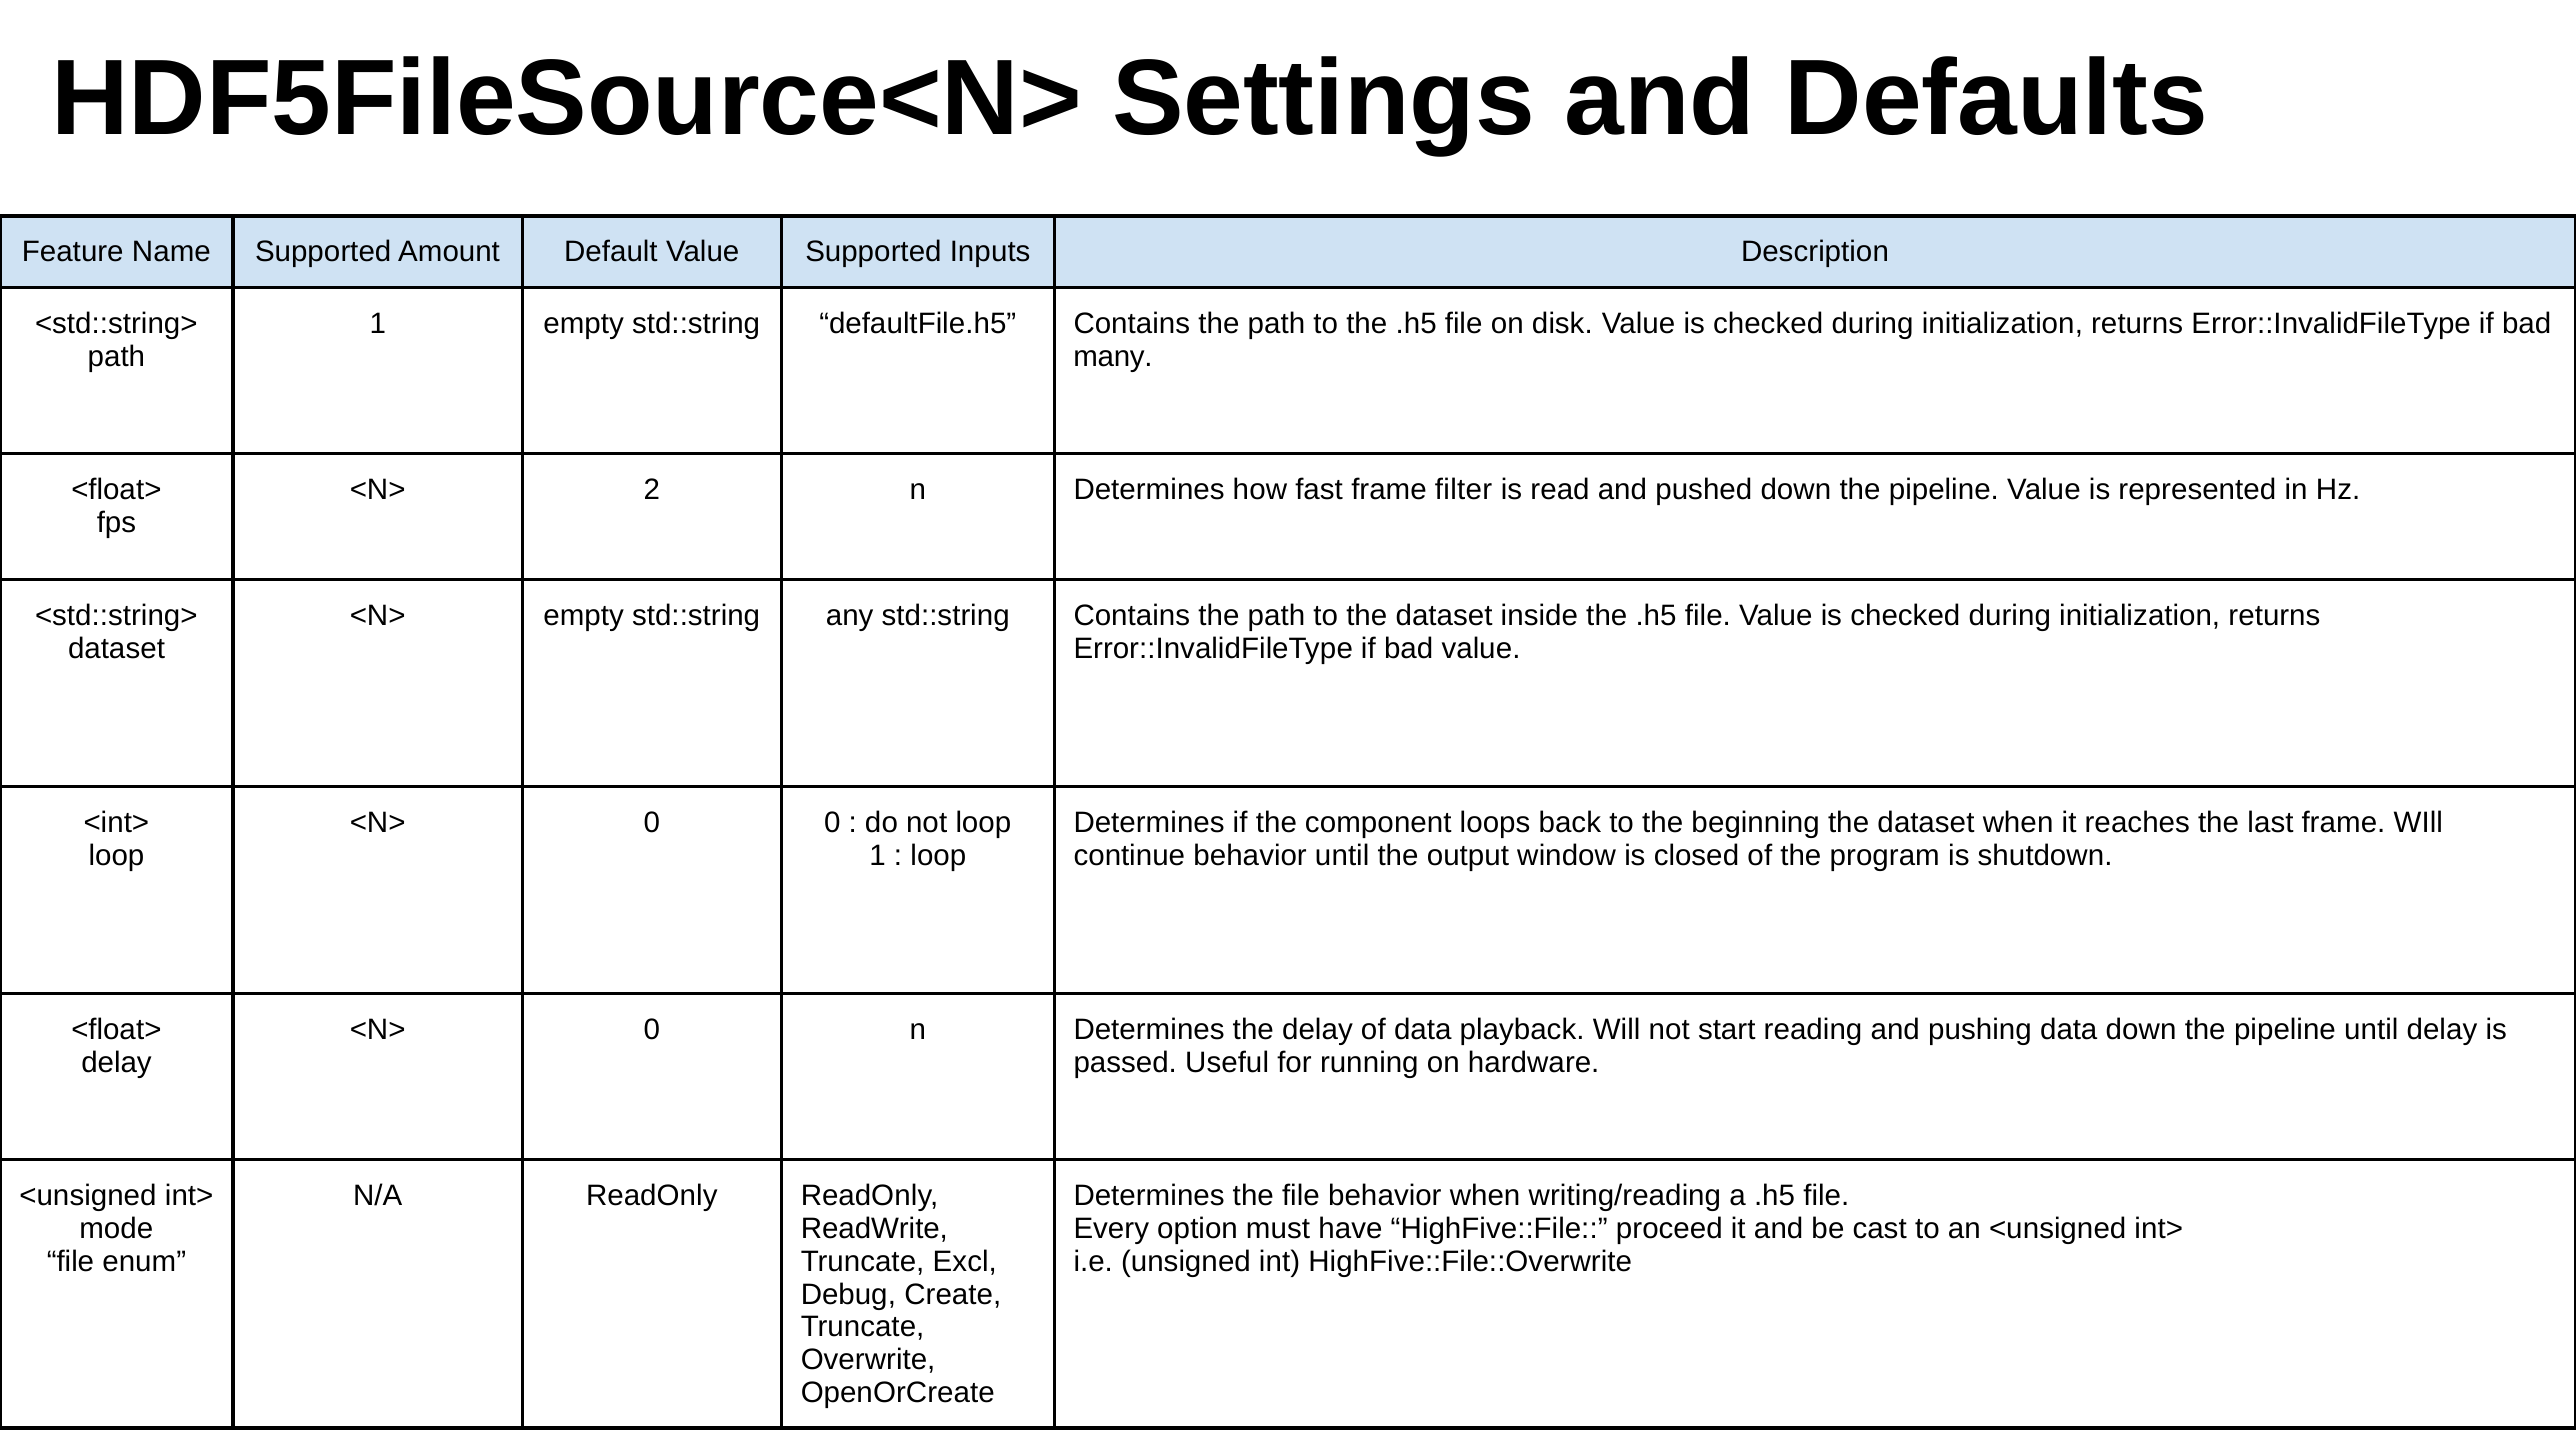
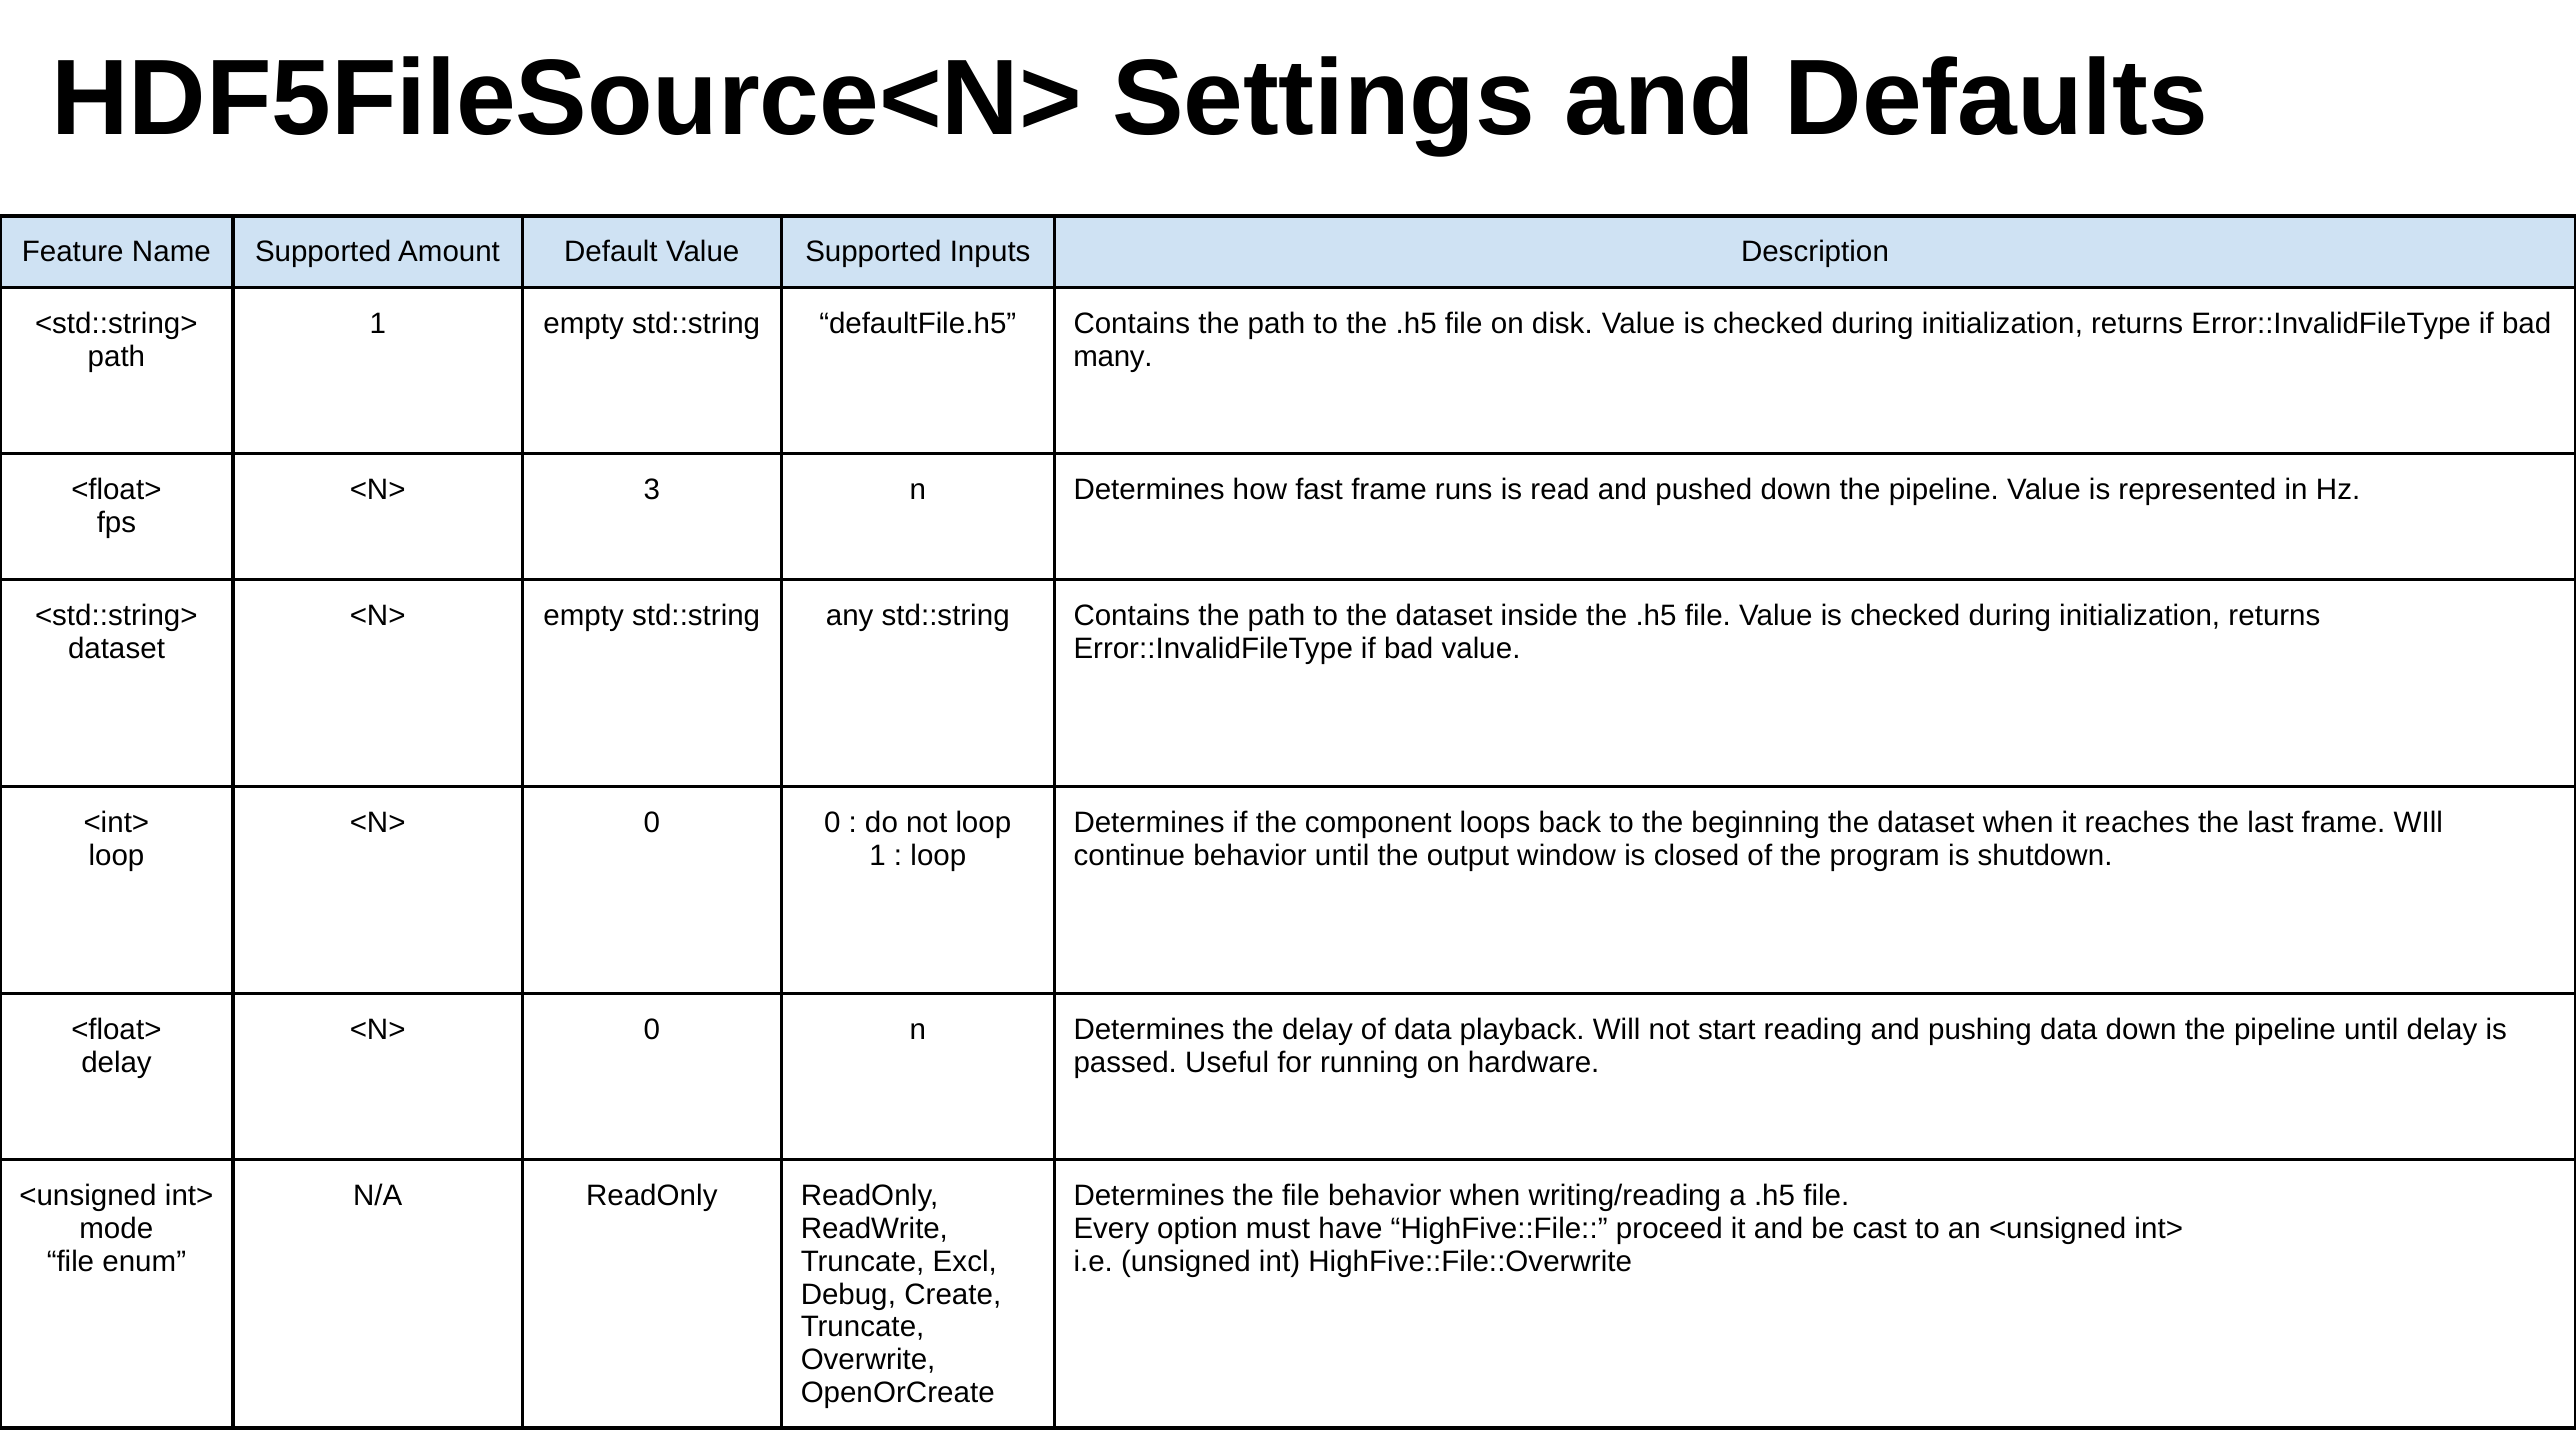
2: 2 -> 3
filter: filter -> runs
